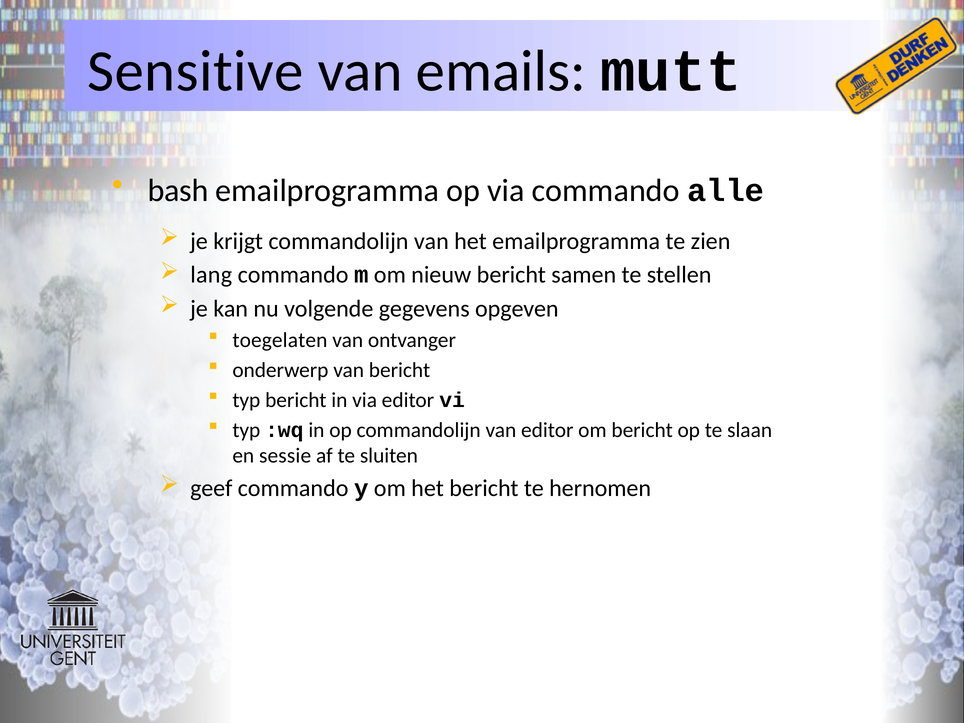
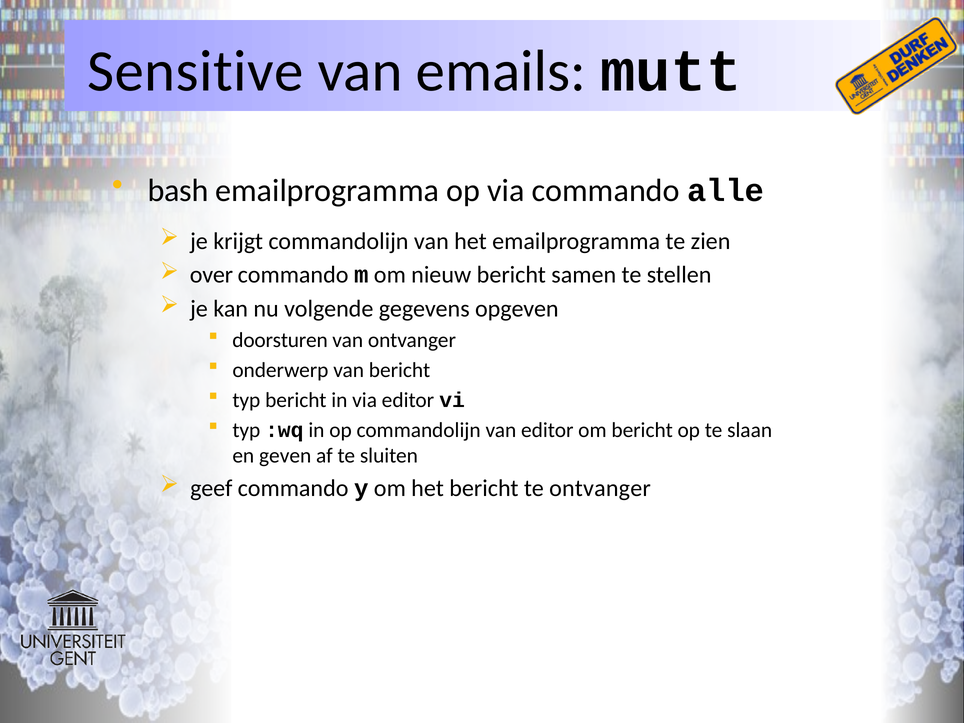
lang: lang -> over
toegelaten: toegelaten -> doorsturen
sessie: sessie -> geven
te hernomen: hernomen -> ontvanger
